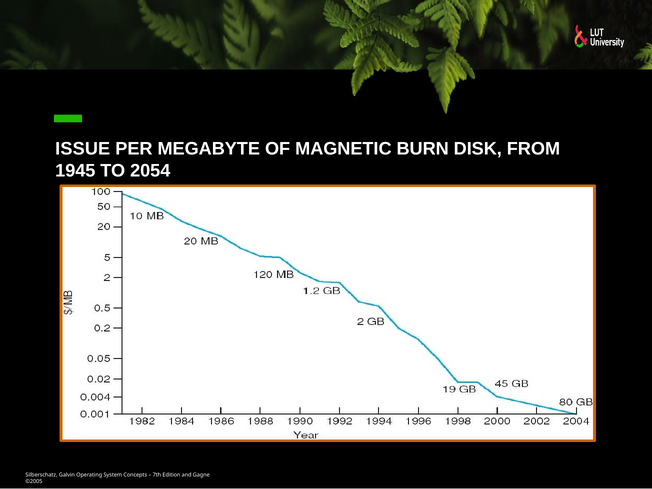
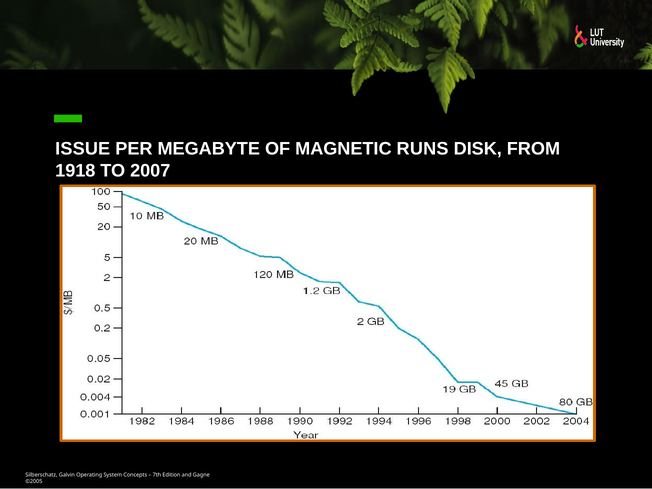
BURN: BURN -> RUNS
1945: 1945 -> 1918
2054: 2054 -> 2007
